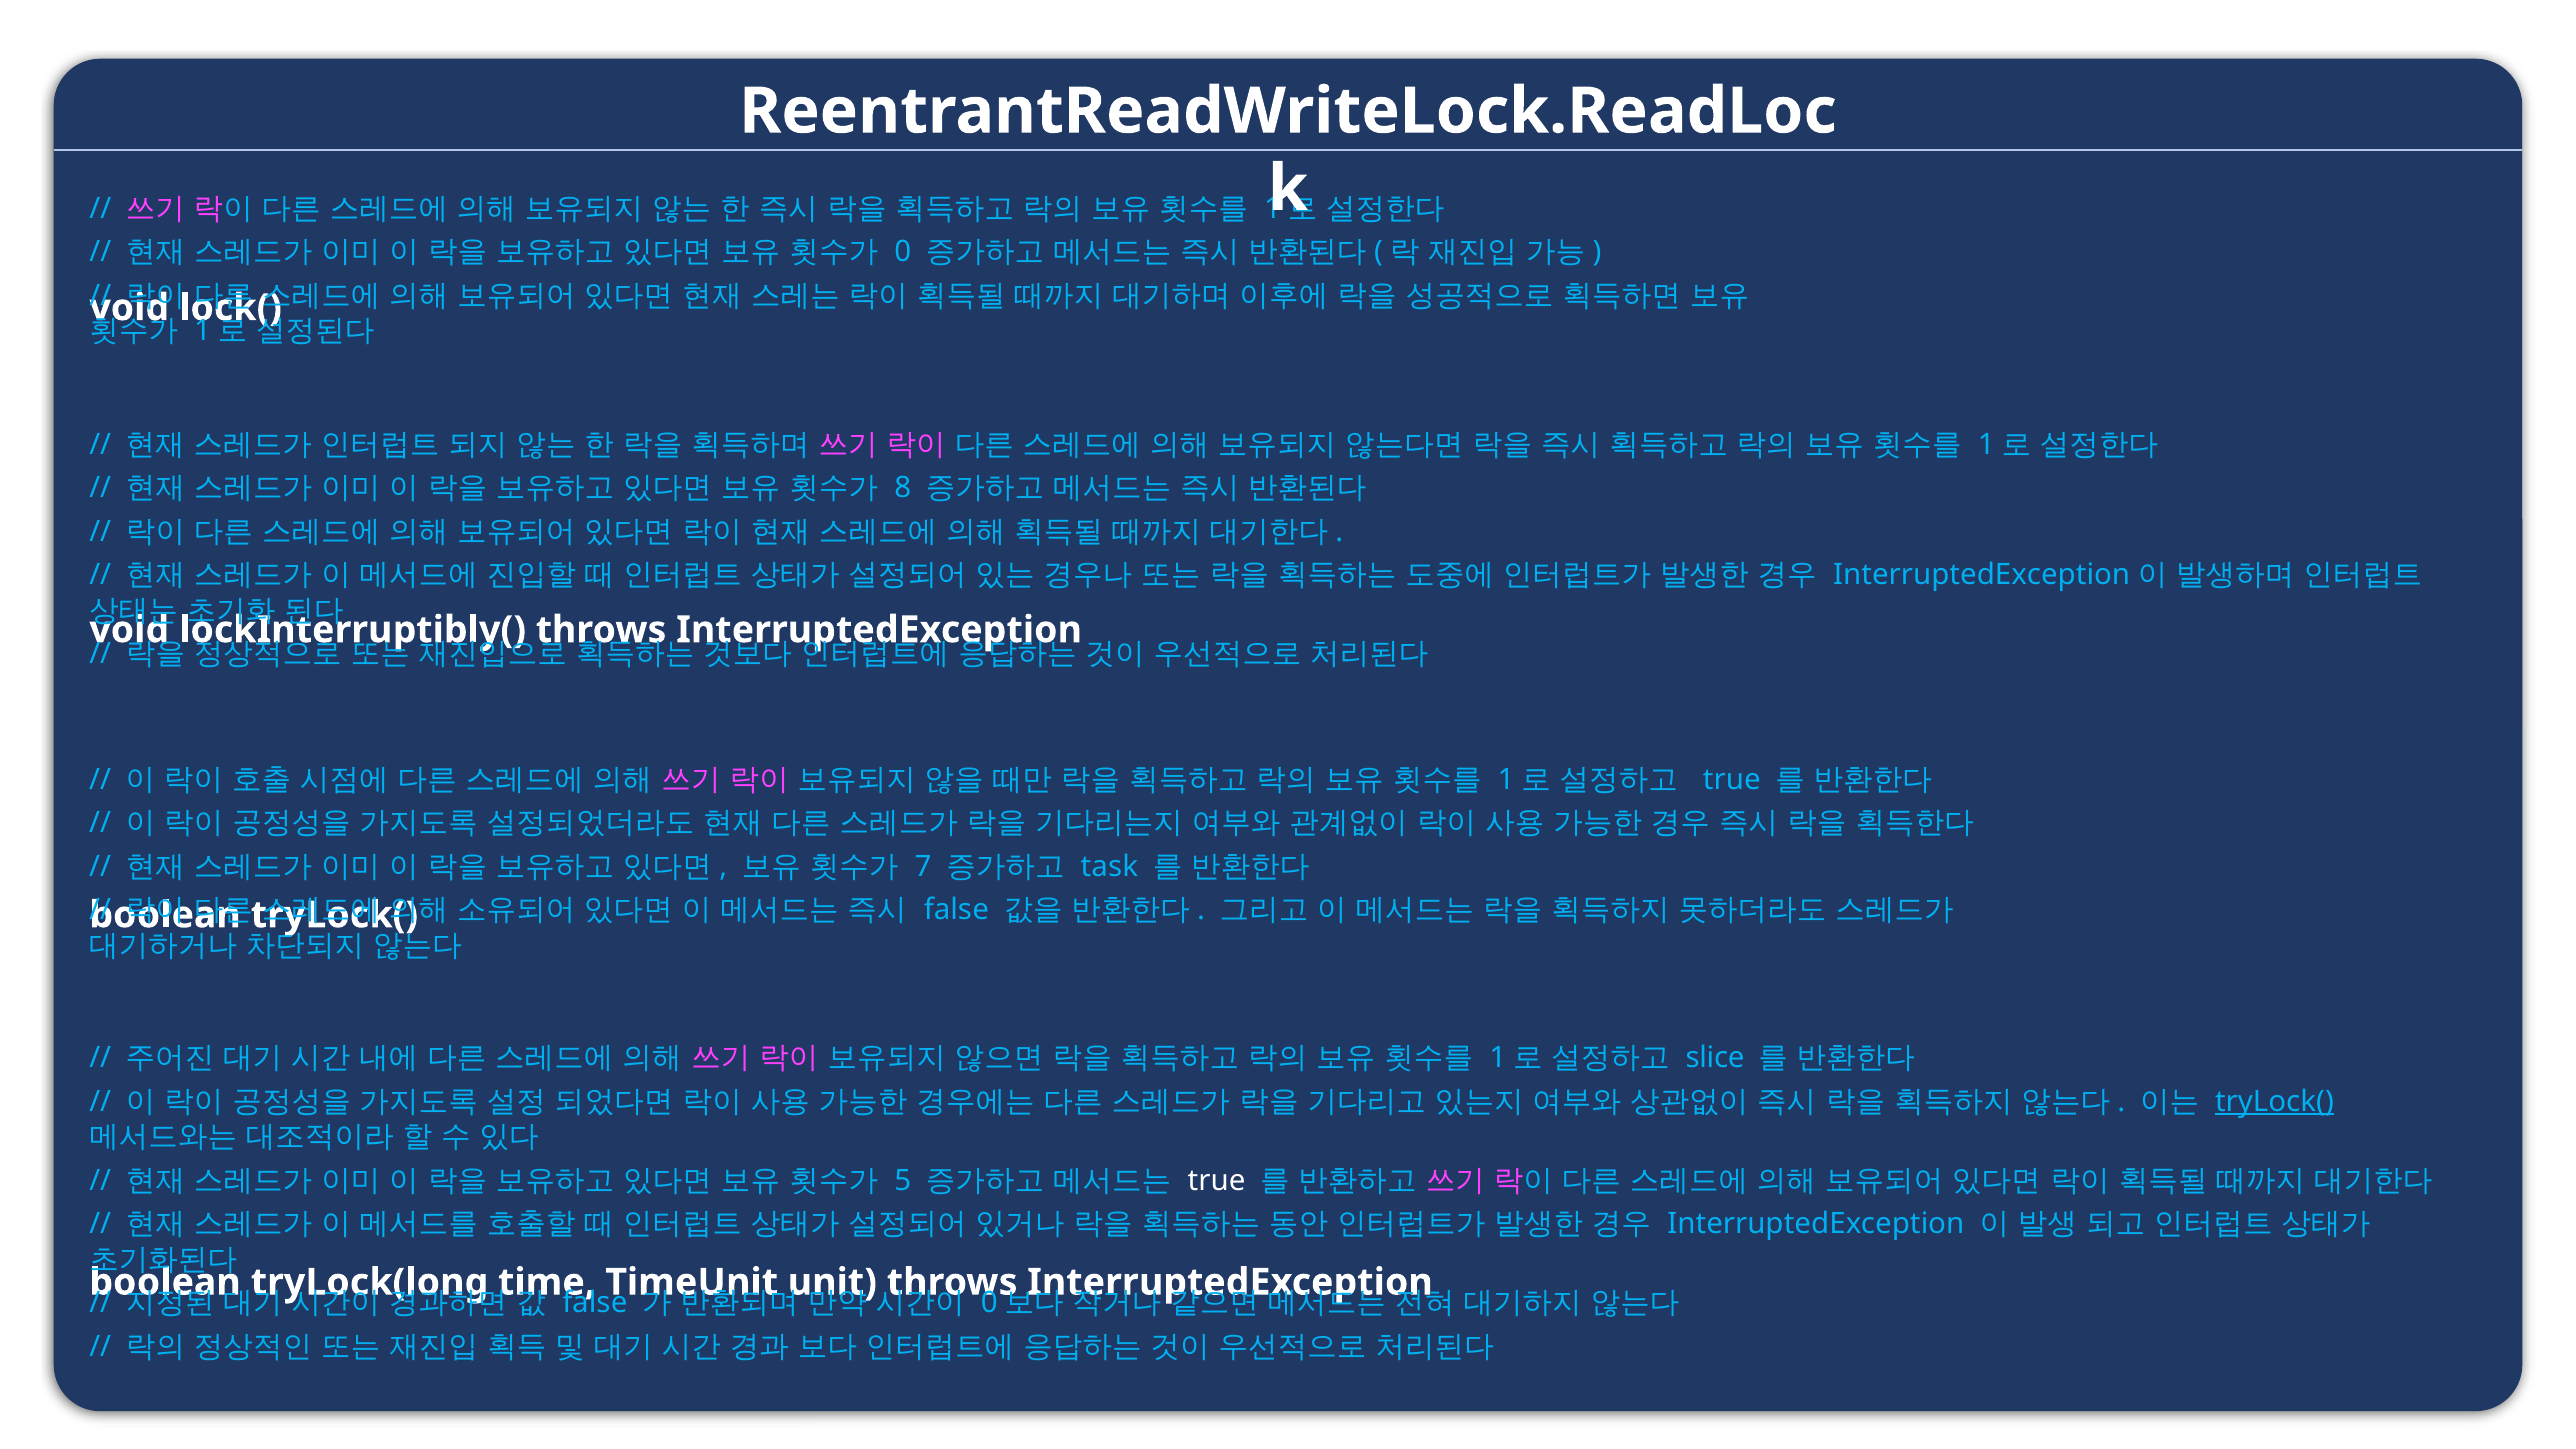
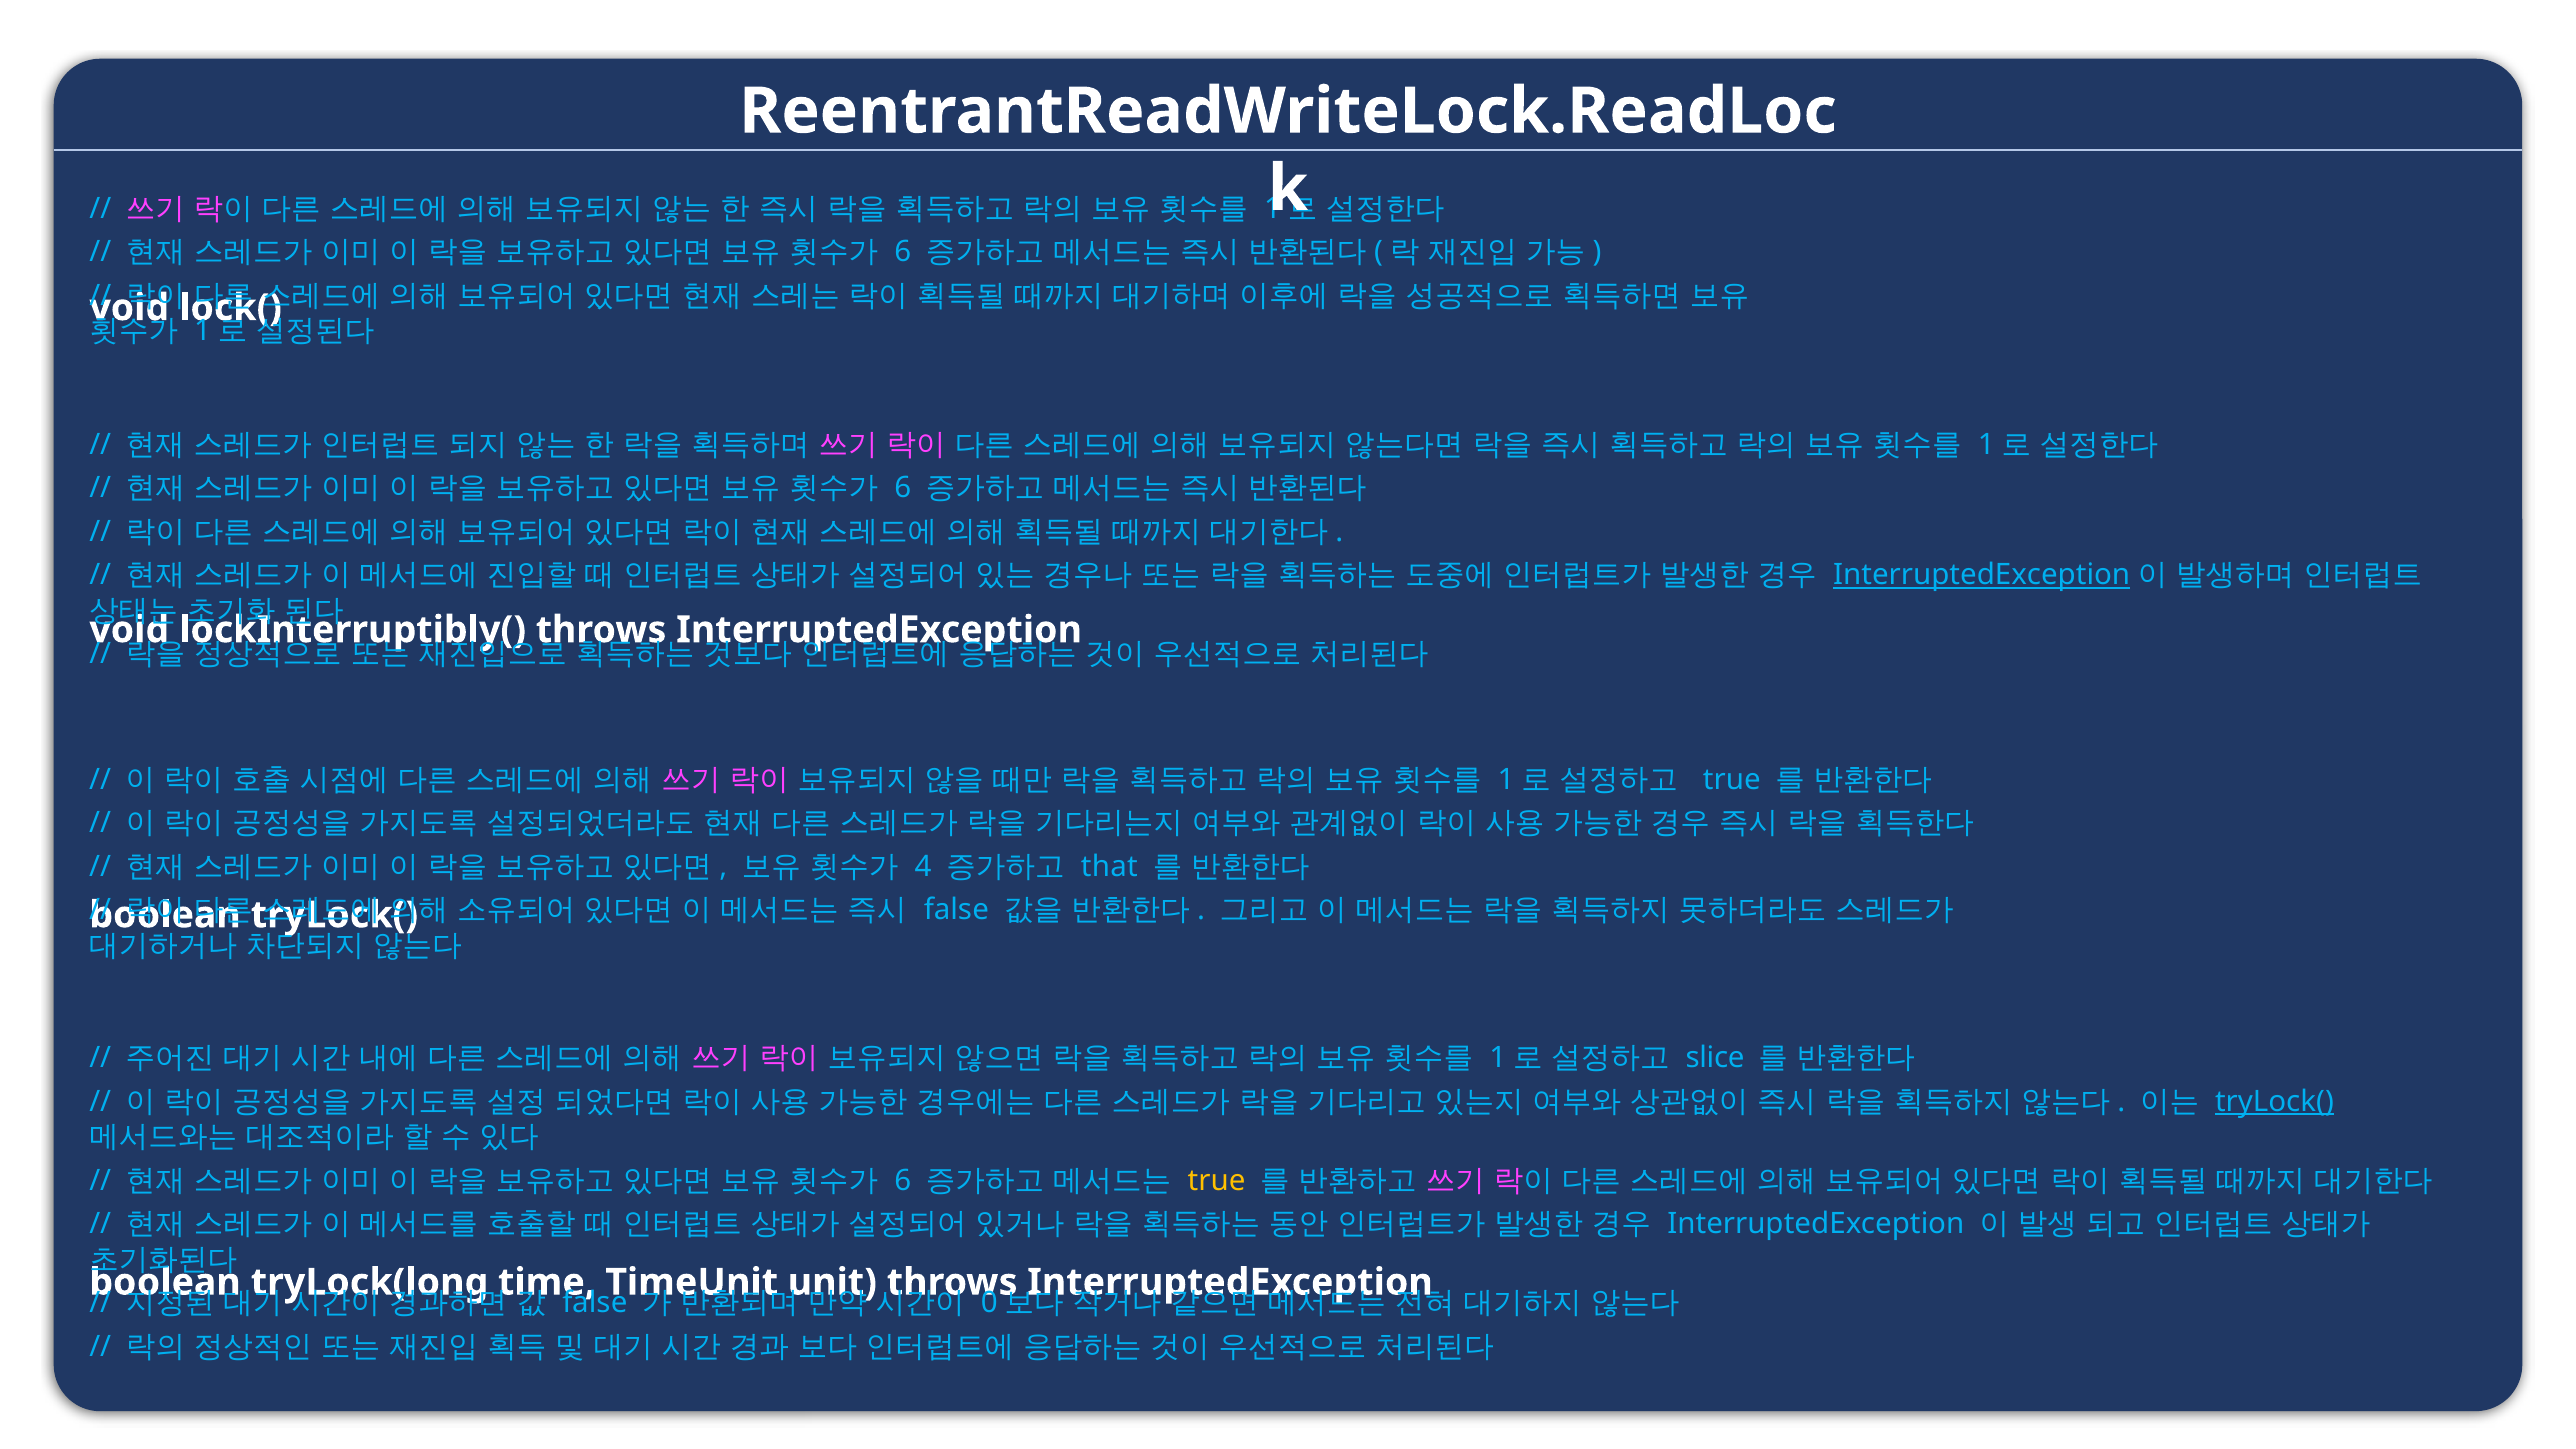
0 at (903, 252): 0 -> 6
8 at (903, 488): 8 -> 6
InterruptedException at (1982, 575) underline: none -> present
7: 7 -> 4
task: task -> that
5 at (903, 1180): 5 -> 6
true at (1217, 1180) colour: white -> yellow
